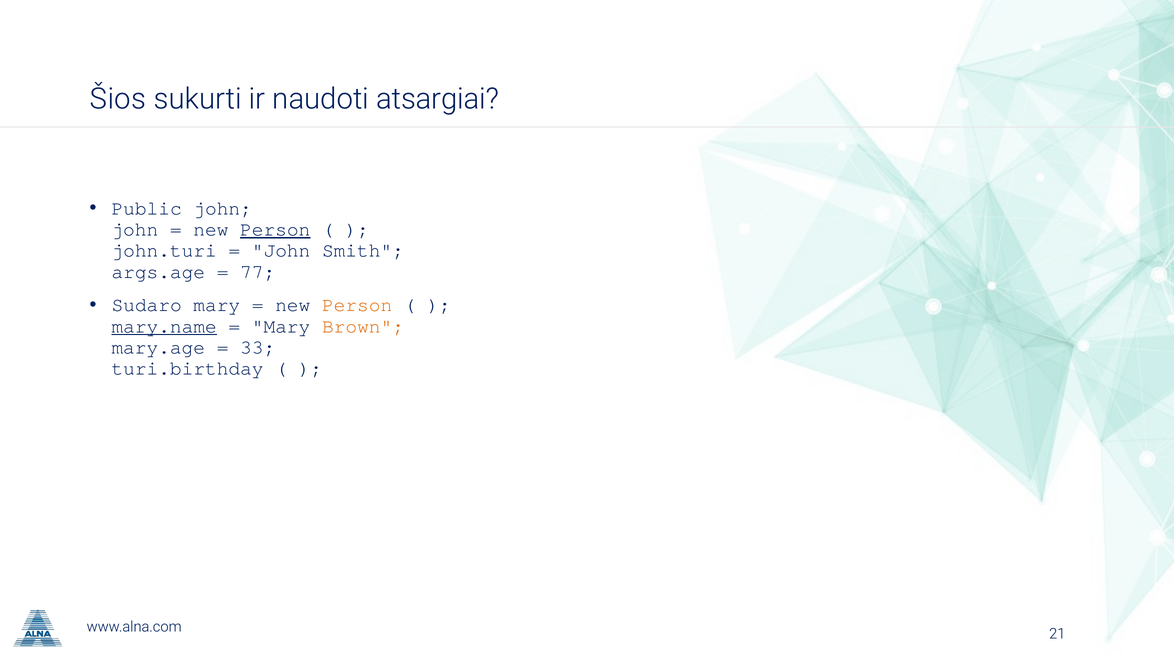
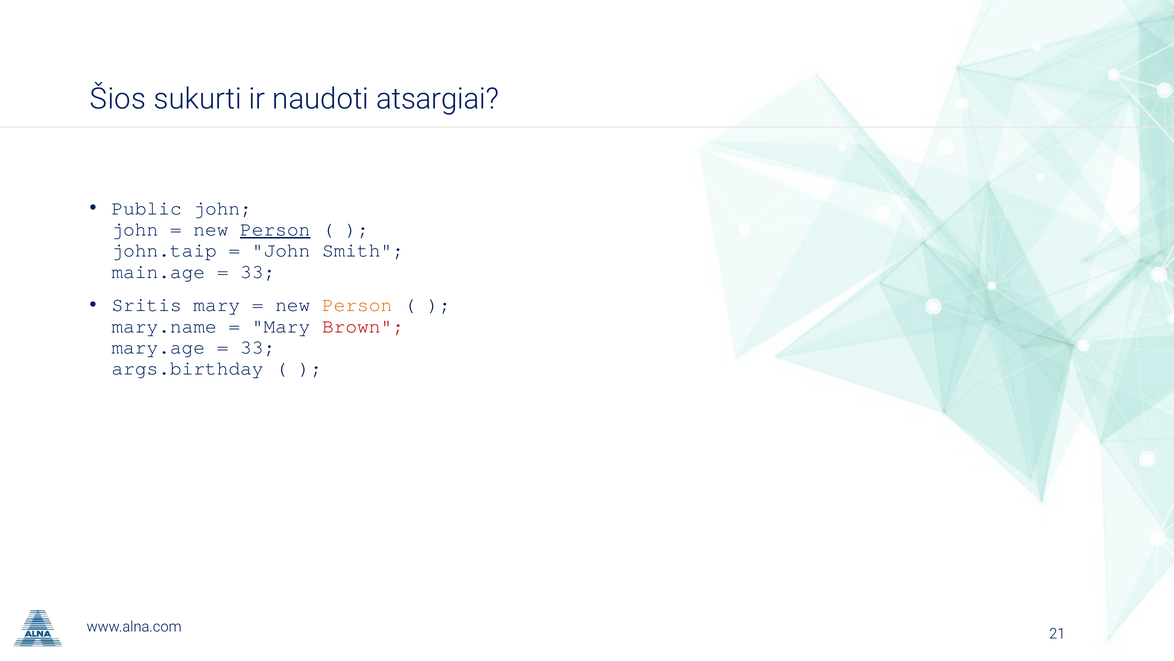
john.turi: john.turi -> john.taip
args.age: args.age -> main.age
77 at (258, 271): 77 -> 33
Sudaro: Sudaro -> Sritis
mary.name underline: present -> none
Brown colour: orange -> red
turi.birthday: turi.birthday -> args.birthday
